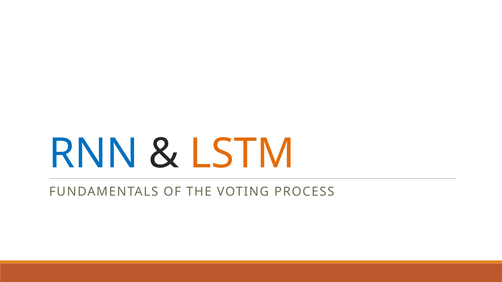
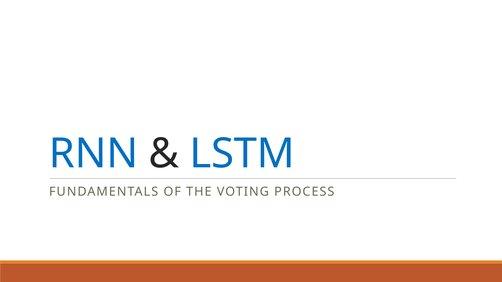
LSTM colour: orange -> blue
